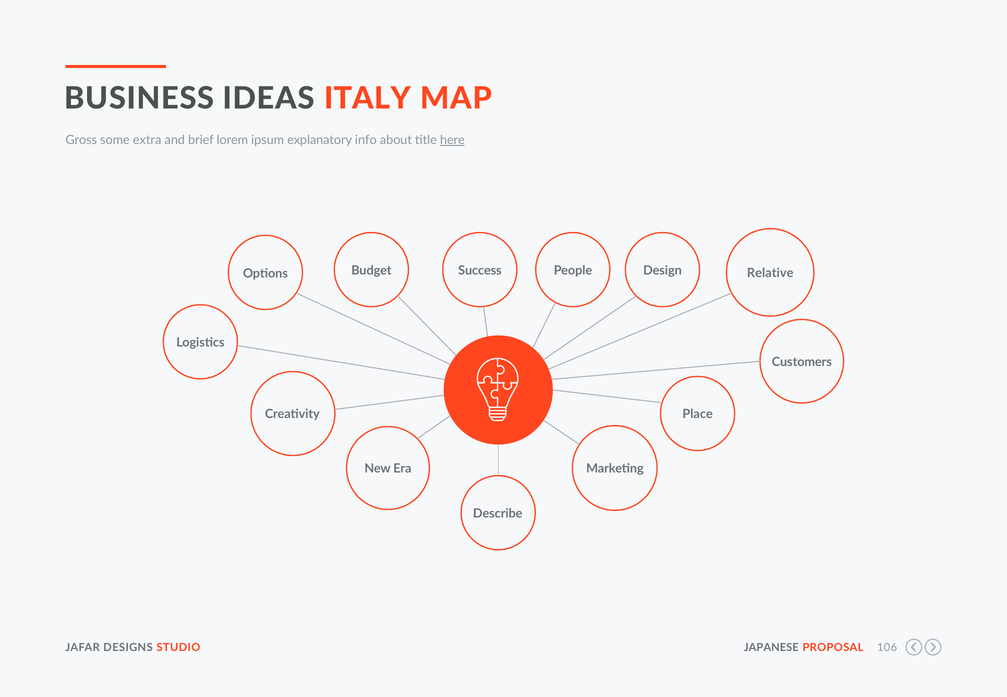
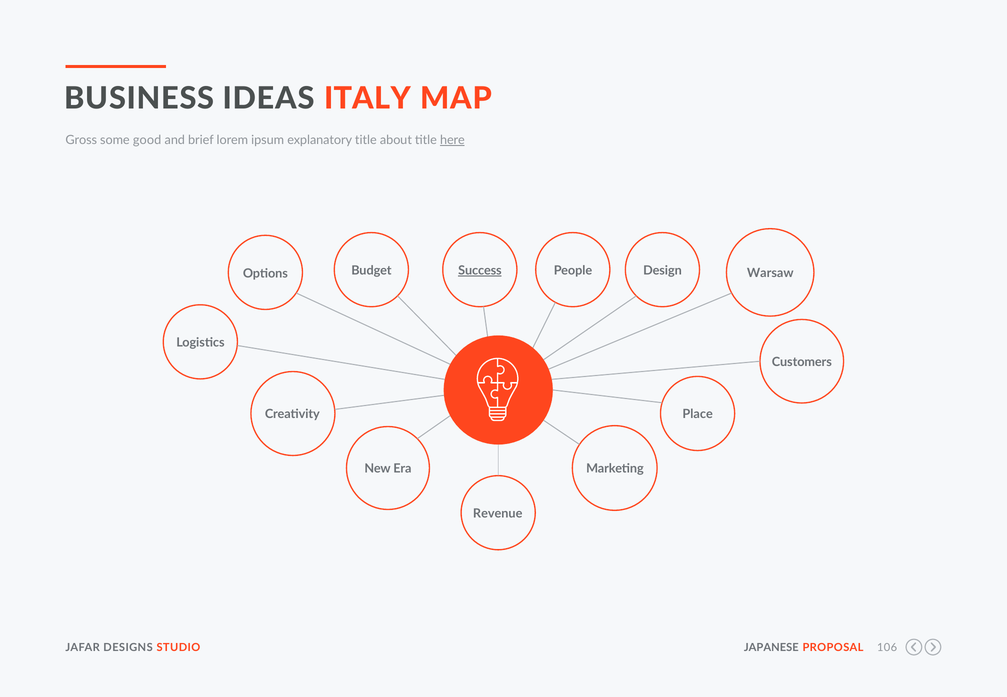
extra: extra -> good
explanatory info: info -> title
Success underline: none -> present
Relative: Relative -> Warsaw
Describe: Describe -> Revenue
